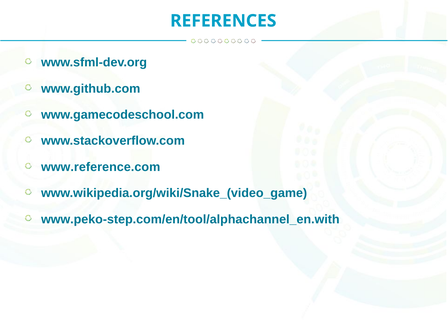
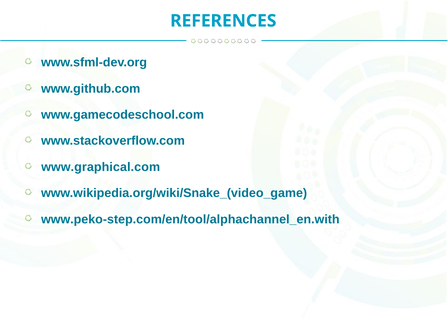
www.reference.com: www.reference.com -> www.graphical.com
